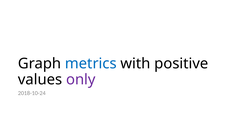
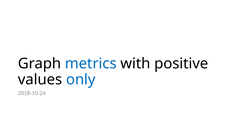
only colour: purple -> blue
